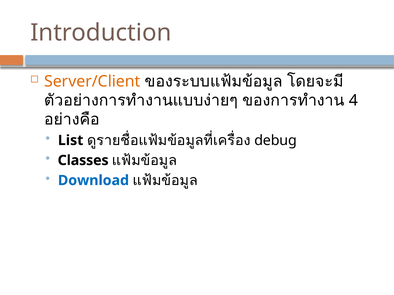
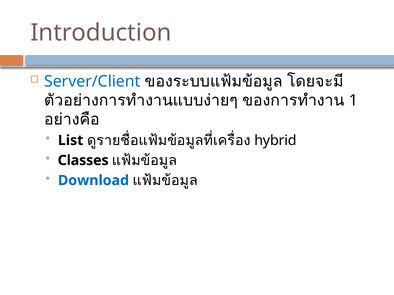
Server/Client colour: orange -> blue
4: 4 -> 1
debug: debug -> hybrid
